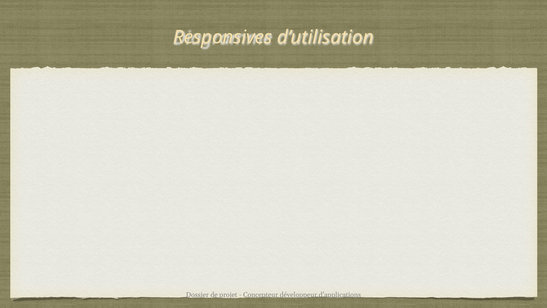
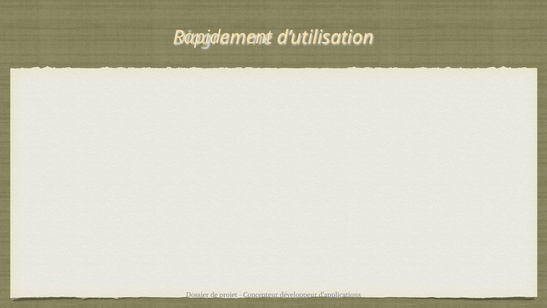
Responsives: Responsives -> Rapidement
